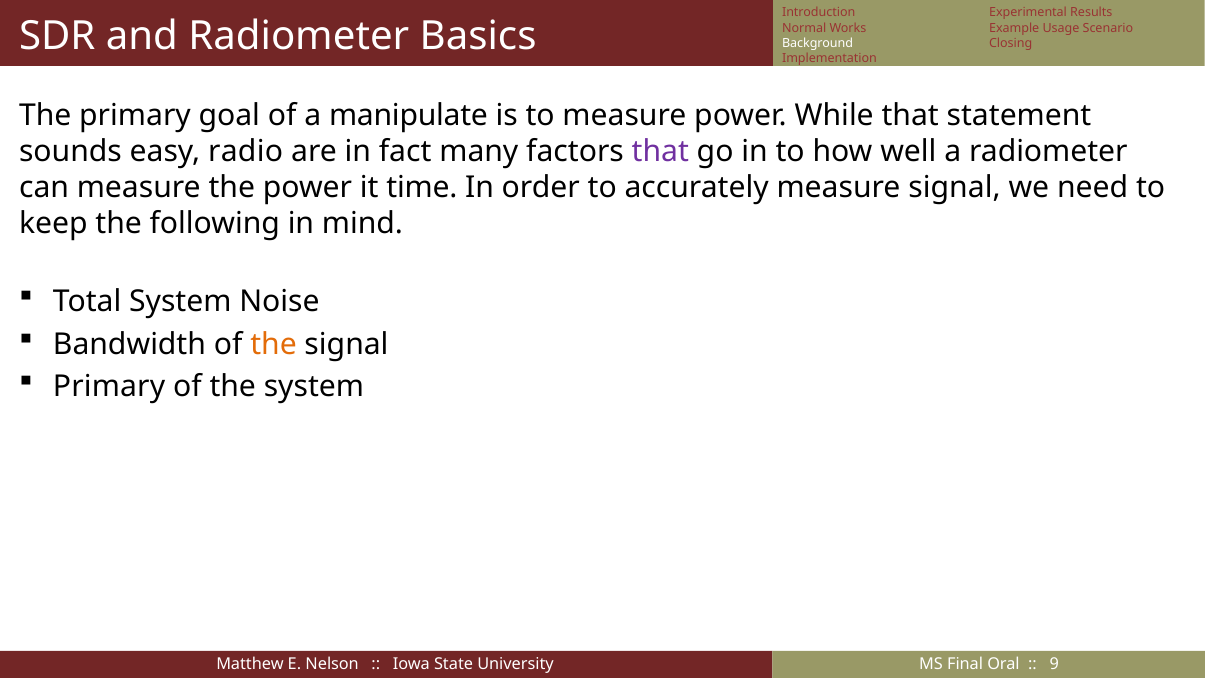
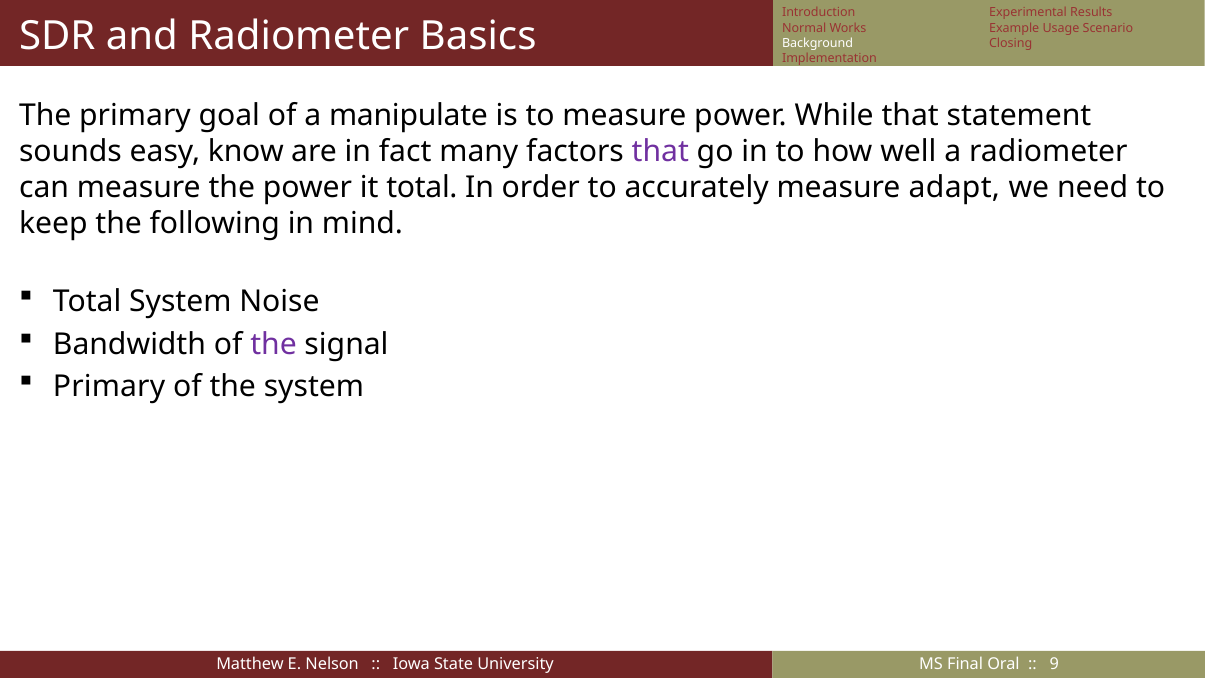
radio: radio -> know
it time: time -> total
measure signal: signal -> adapt
the at (274, 344) colour: orange -> purple
